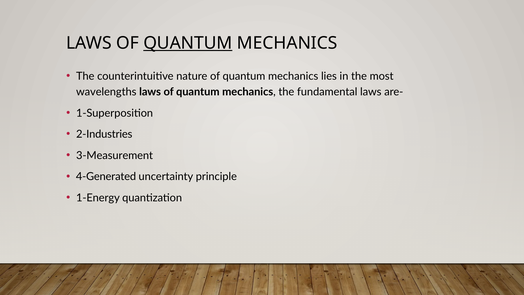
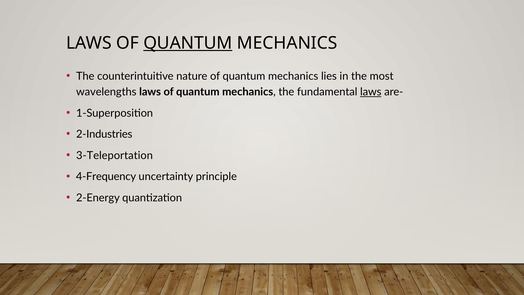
laws at (371, 92) underline: none -> present
3-Measurement: 3-Measurement -> 3-Teleportation
4-Generated: 4-Generated -> 4-Frequency
1-Energy: 1-Energy -> 2-Energy
